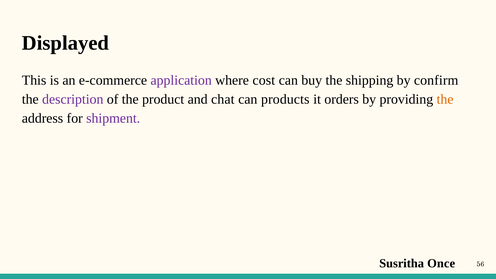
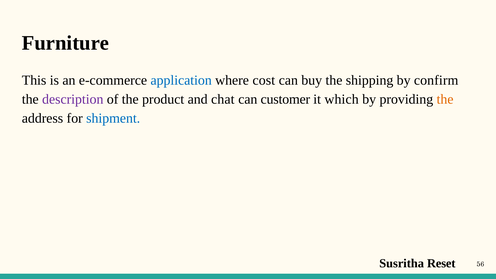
Displayed: Displayed -> Furniture
application colour: purple -> blue
products: products -> customer
orders: orders -> which
shipment colour: purple -> blue
Once: Once -> Reset
